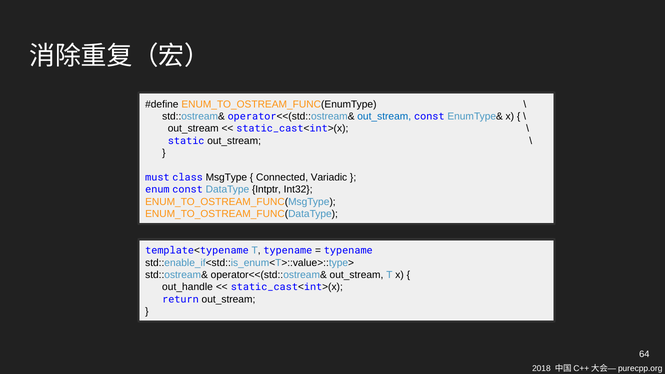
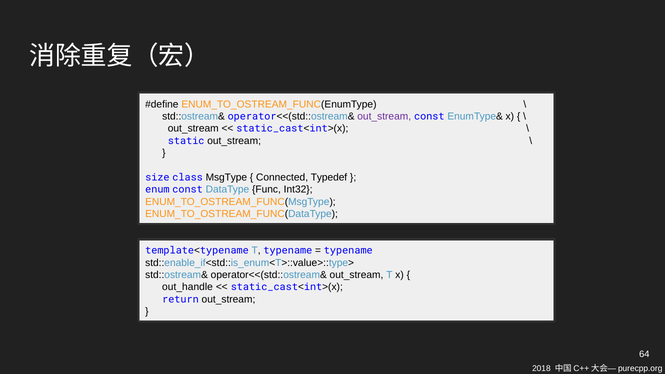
out_stream at (384, 116) colour: blue -> purple
must: must -> size
Variadic: Variadic -> Typedef
Intptr: Intptr -> Func
